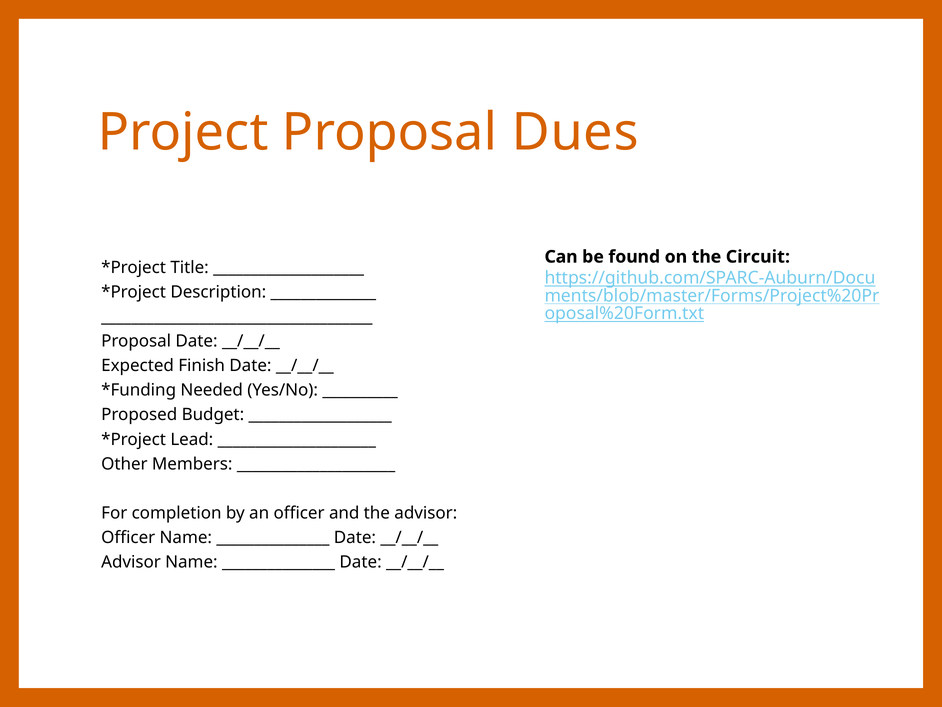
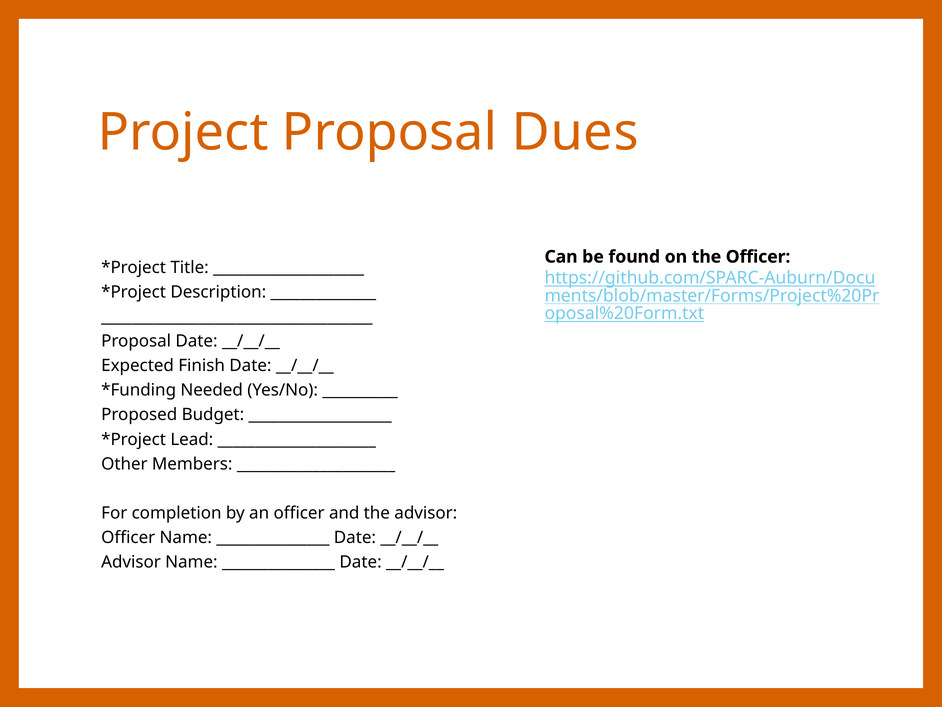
the Circuit: Circuit -> Officer
